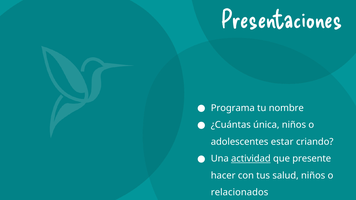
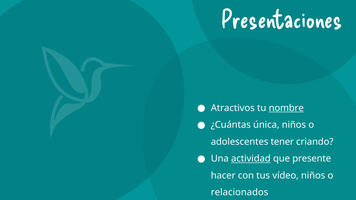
Programa: Programa -> Atractivos
nombre underline: none -> present
estar: estar -> tener
salud: salud -> vídeo
